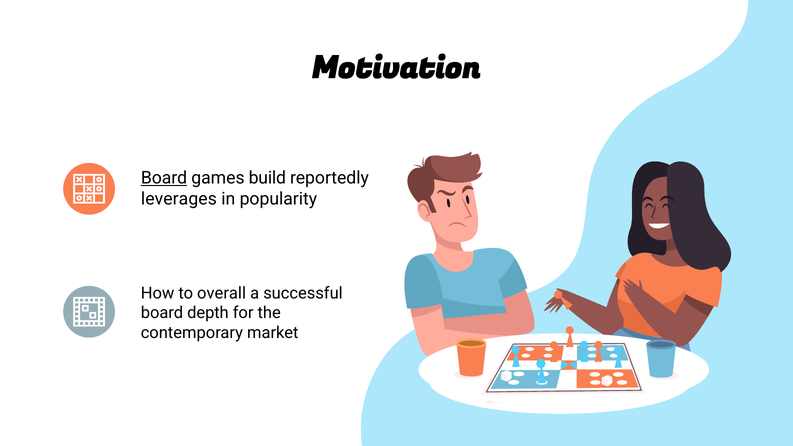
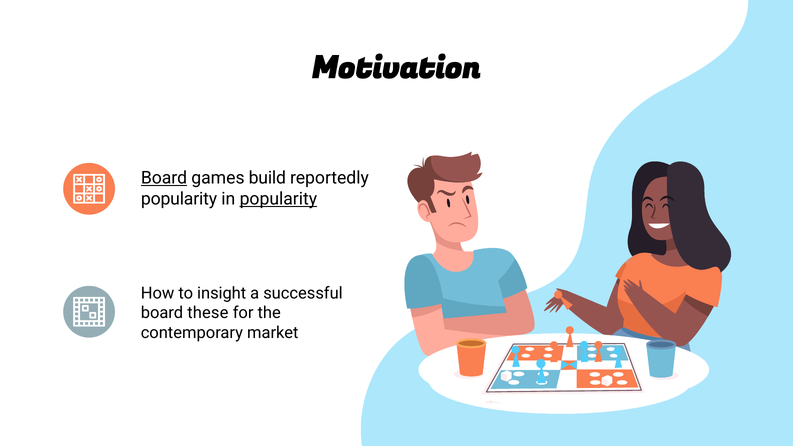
leverages at (179, 199): leverages -> popularity
popularity at (278, 199) underline: none -> present
overall: overall -> insight
depth: depth -> these
